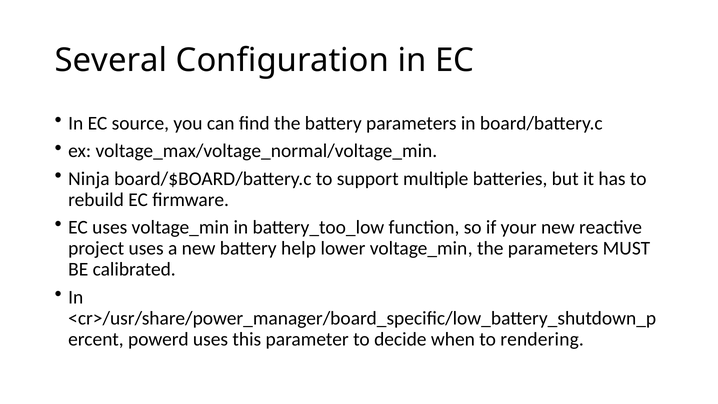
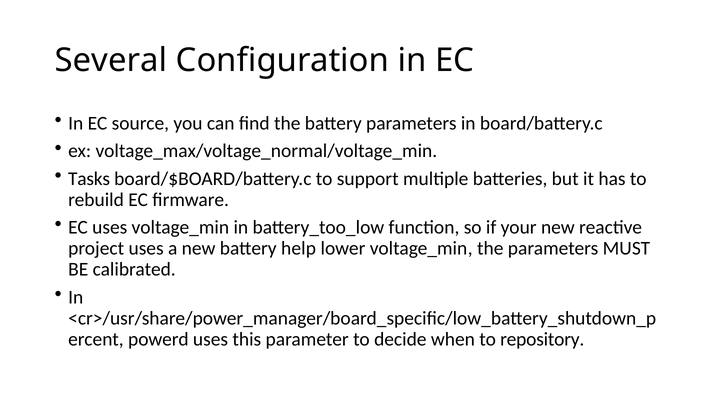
Ninja: Ninja -> Tasks
rendering: rendering -> repository
